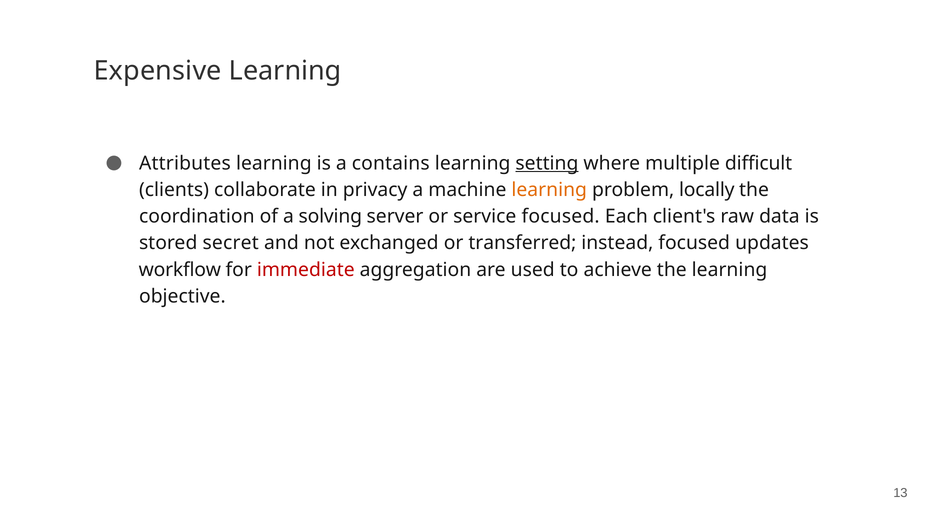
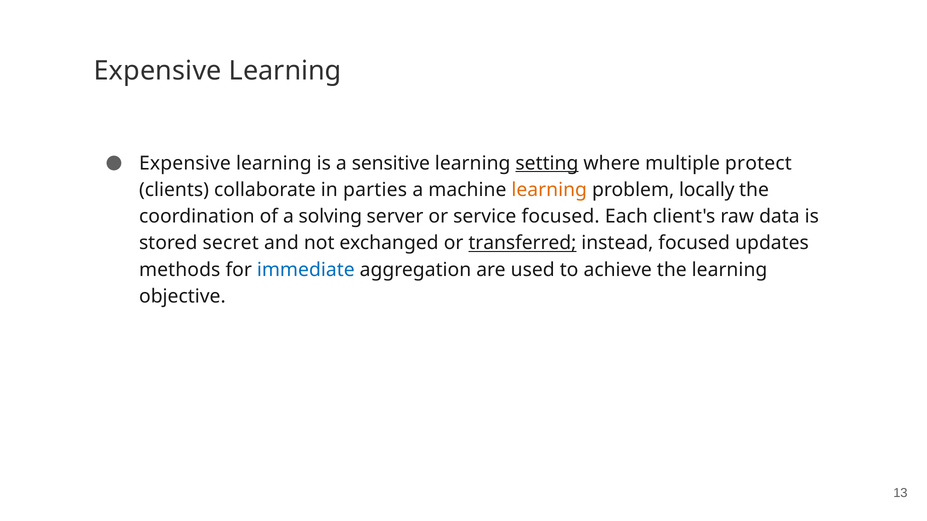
Attributes at (185, 163): Attributes -> Expensive
contains: contains -> sensitive
difficult: difficult -> protect
privacy: privacy -> parties
transferred underline: none -> present
workflow: workflow -> methods
immediate colour: red -> blue
